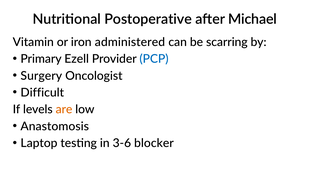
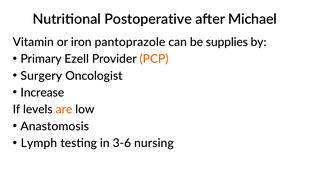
administered: administered -> pantoprazole
scarring: scarring -> supplies
PCP colour: blue -> orange
Difficult: Difficult -> Increase
Laptop: Laptop -> Lymph
blocker: blocker -> nursing
